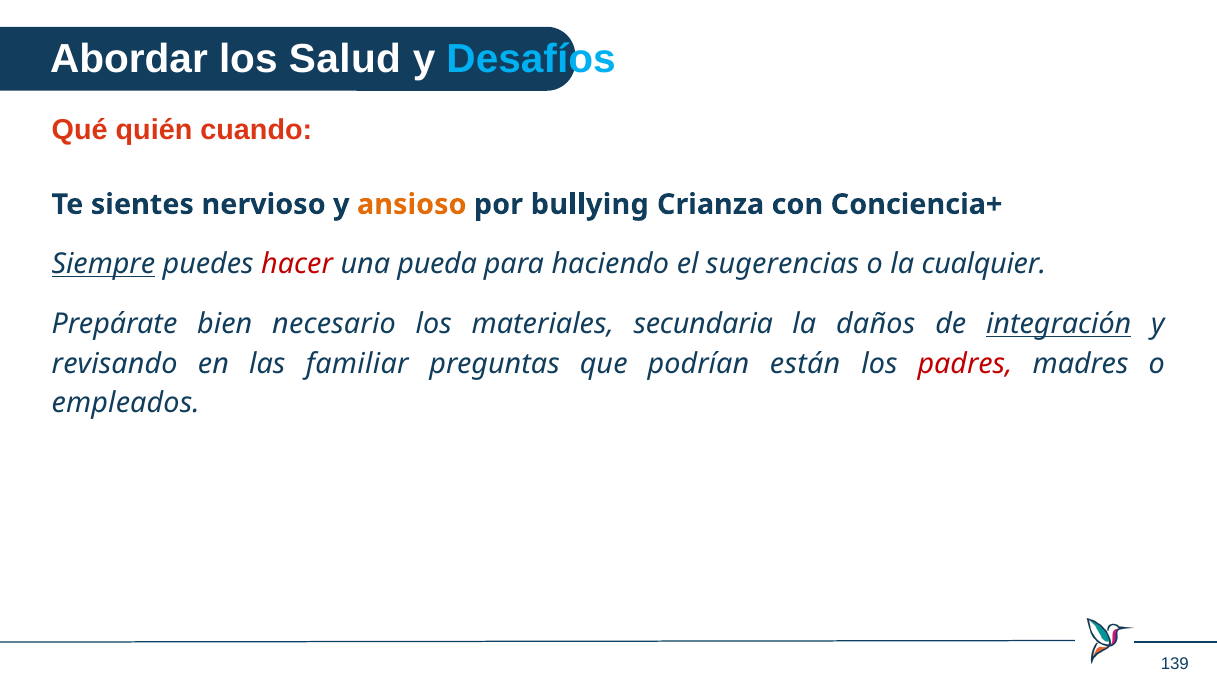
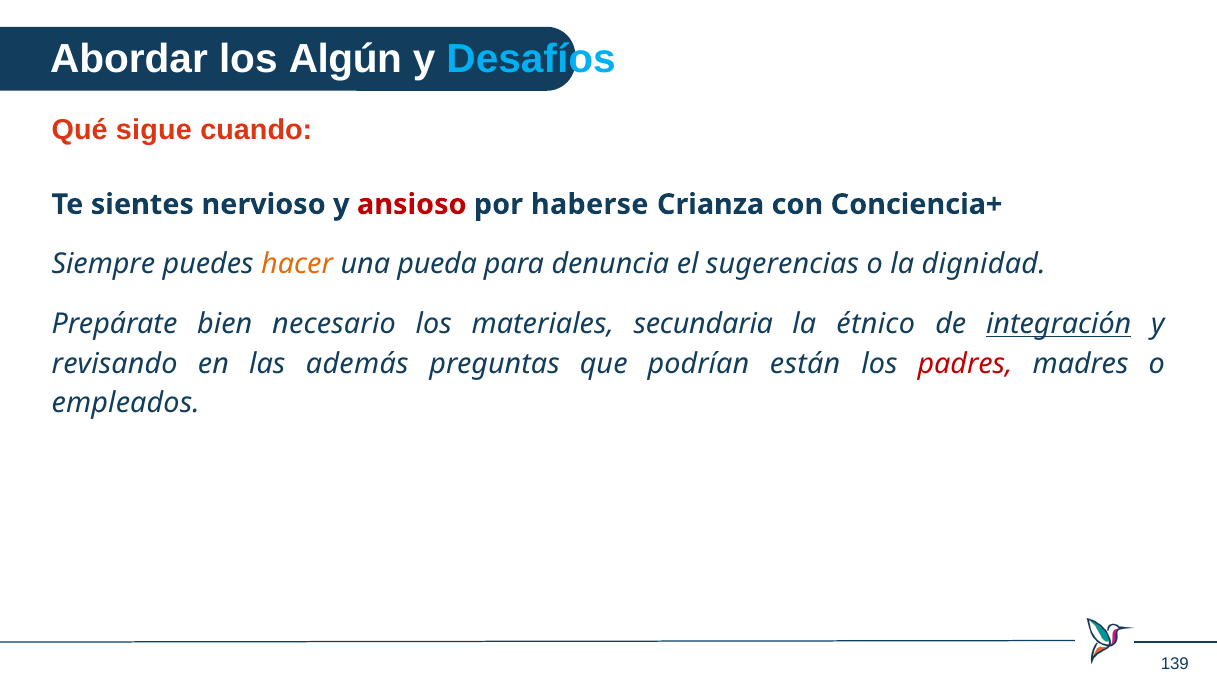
Salud: Salud -> Algún
quién: quién -> sigue
ansioso colour: orange -> red
bullying: bullying -> haberse
Siempre underline: present -> none
hacer colour: red -> orange
haciendo: haciendo -> denuncia
cualquier: cualquier -> dignidad
daños: daños -> étnico
familiar: familiar -> además
